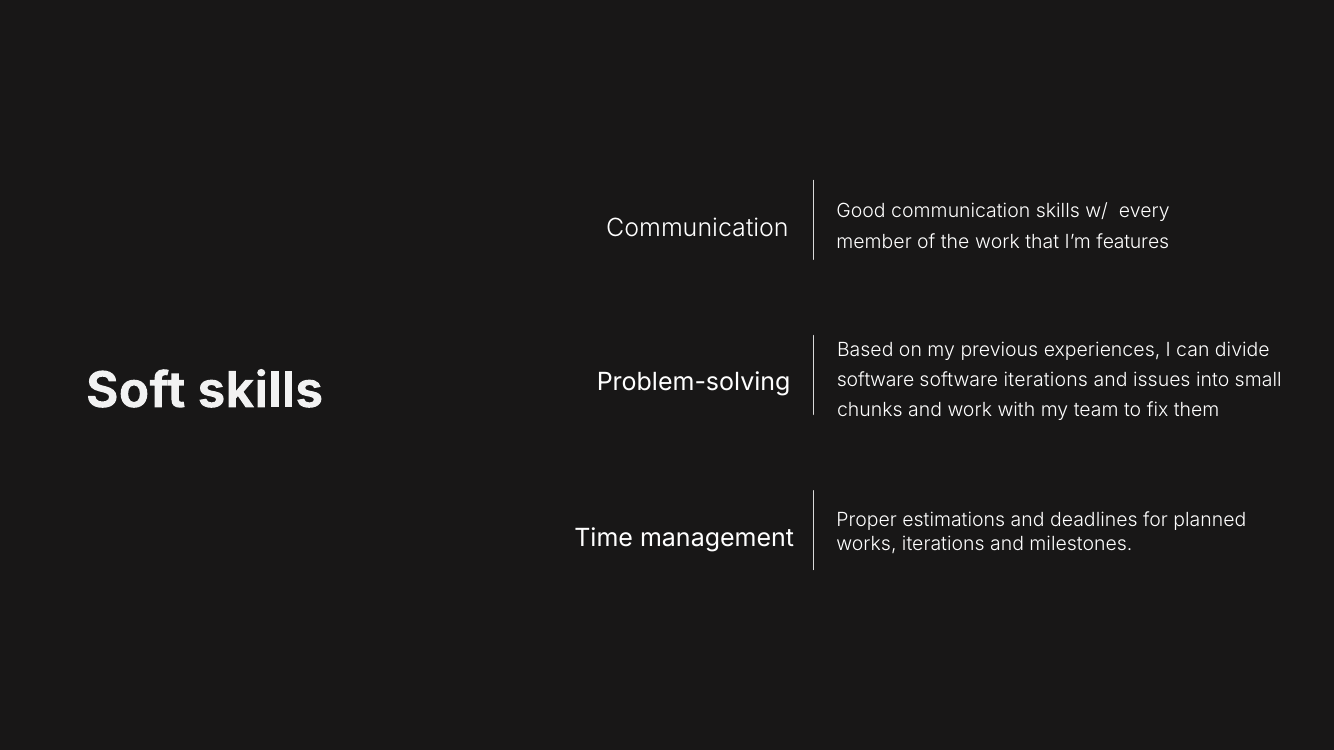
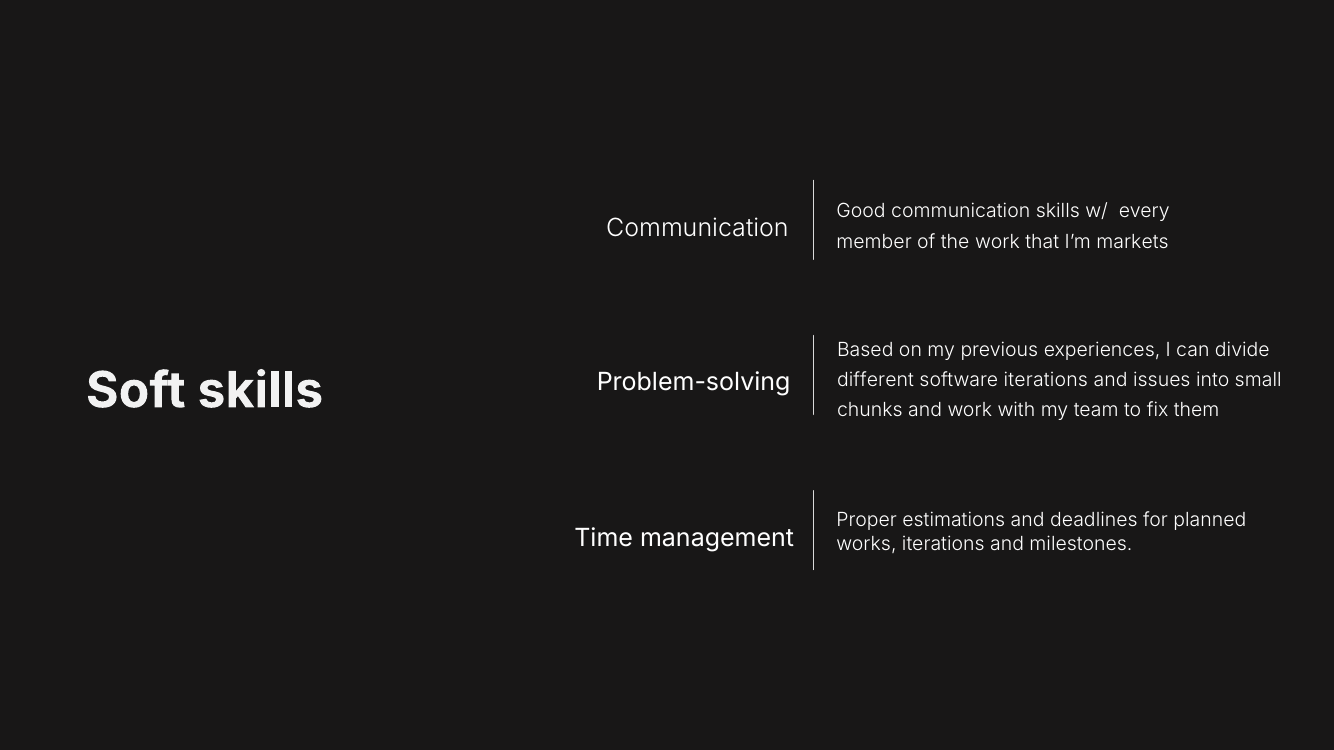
features: features -> markets
software at (876, 380): software -> different
